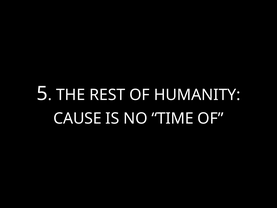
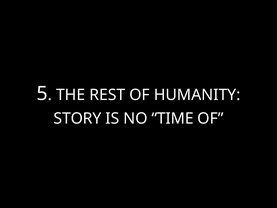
CAUSE: CAUSE -> STORY
